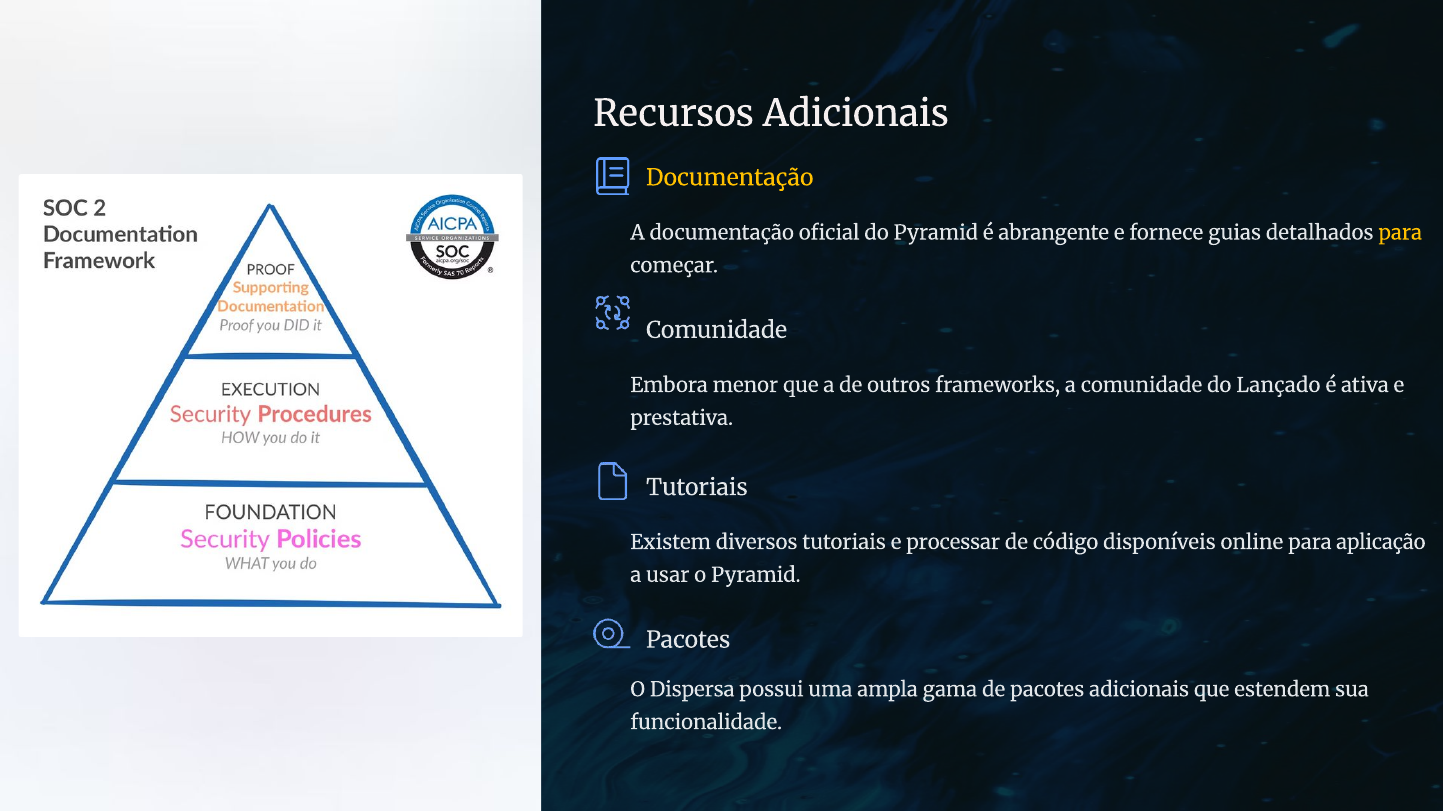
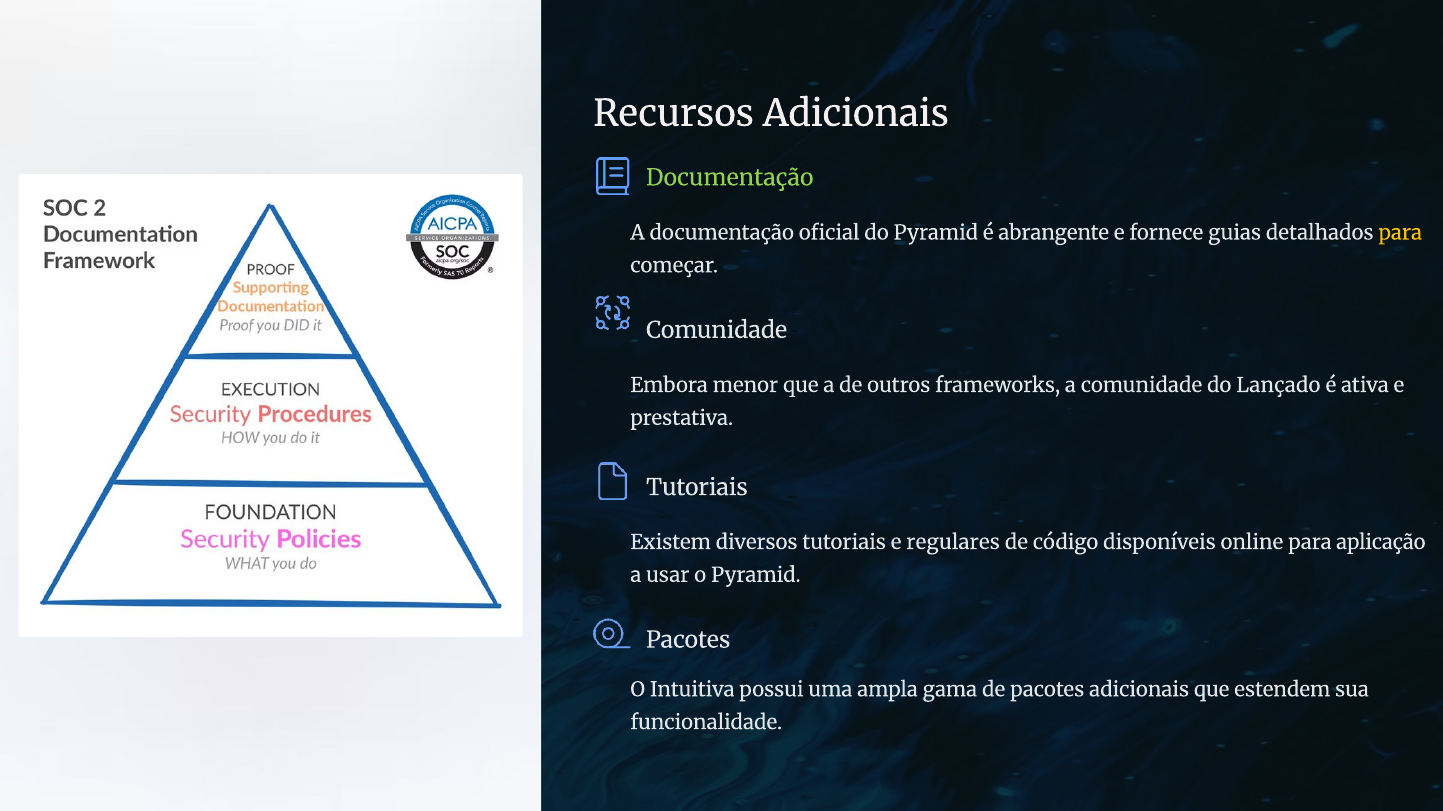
Documentação at (730, 178) colour: yellow -> light green
processar: processar -> regulares
Dispersa: Dispersa -> Intuitiva
